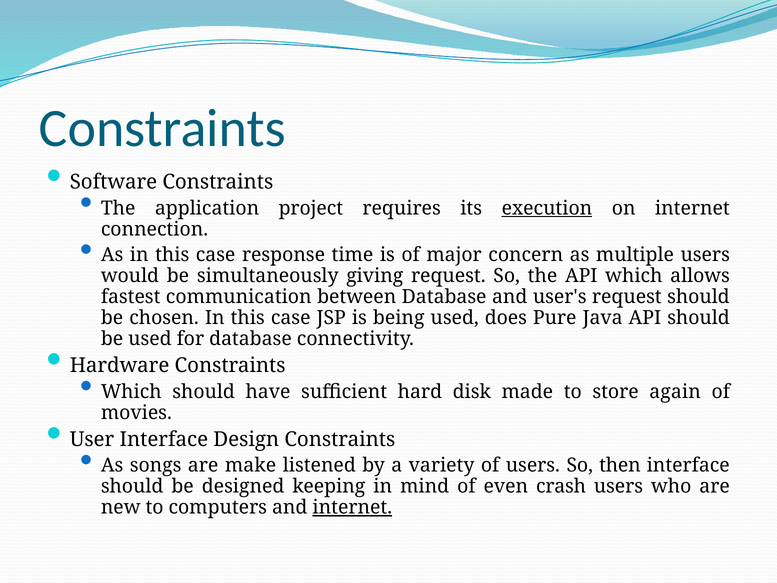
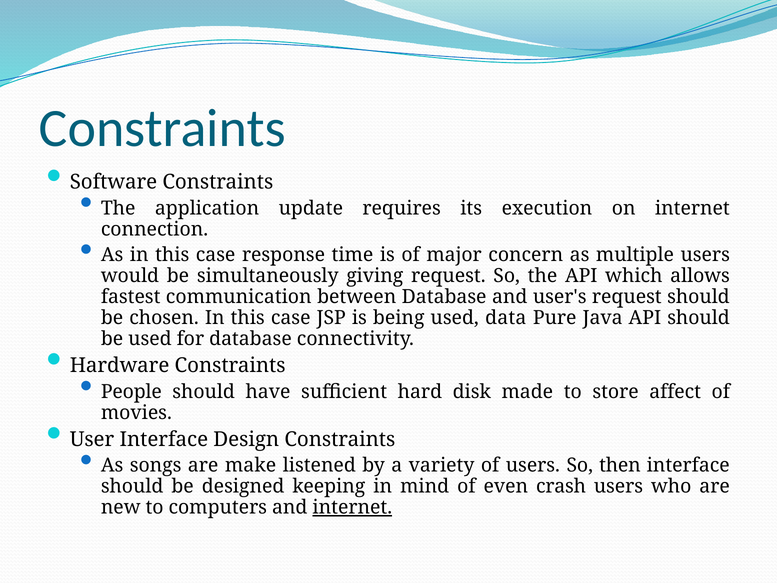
project: project -> update
execution underline: present -> none
does: does -> data
Which at (131, 391): Which -> People
again: again -> affect
